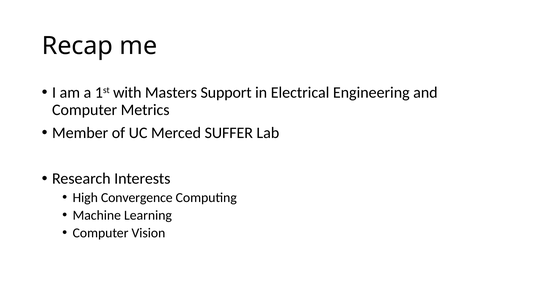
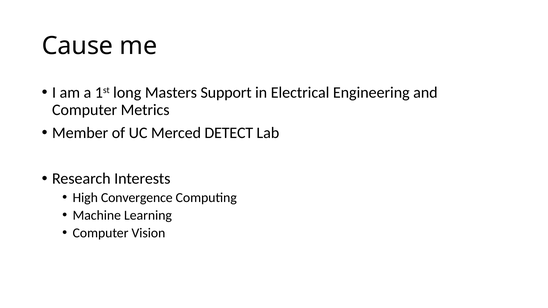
Recap: Recap -> Cause
with: with -> long
SUFFER: SUFFER -> DETECT
